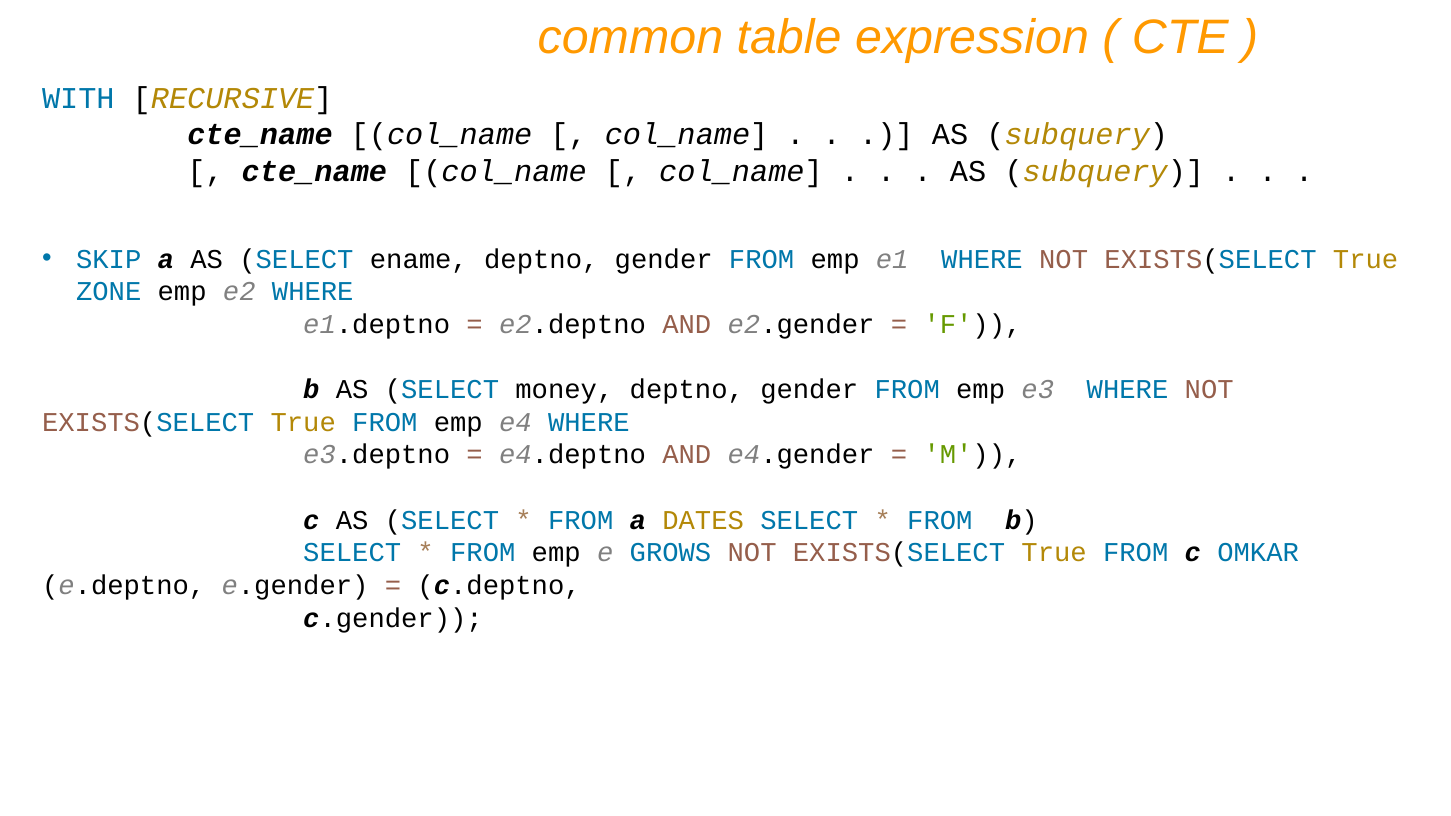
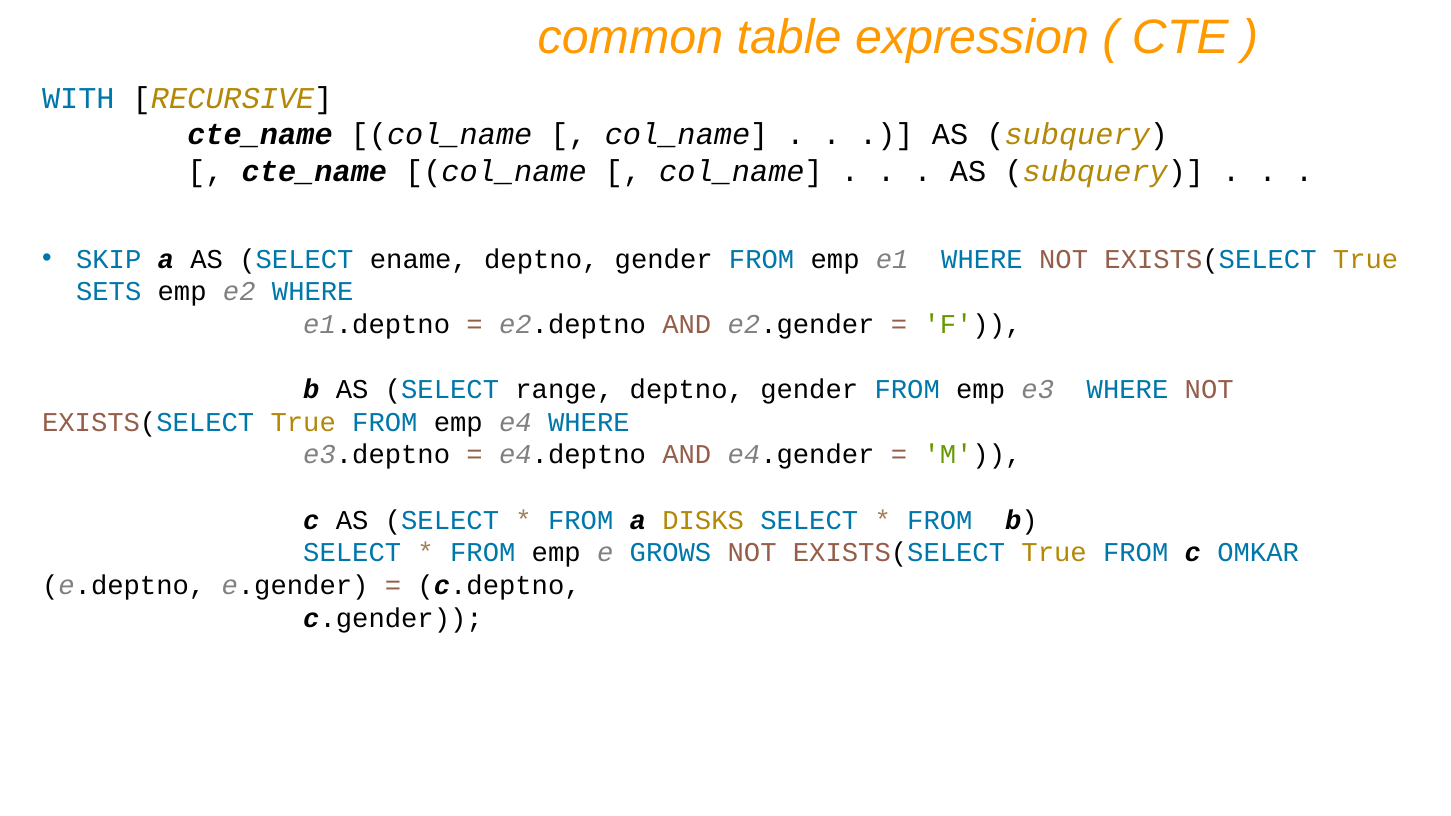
ZONE: ZONE -> SETS
money: money -> range
DATES: DATES -> DISKS
